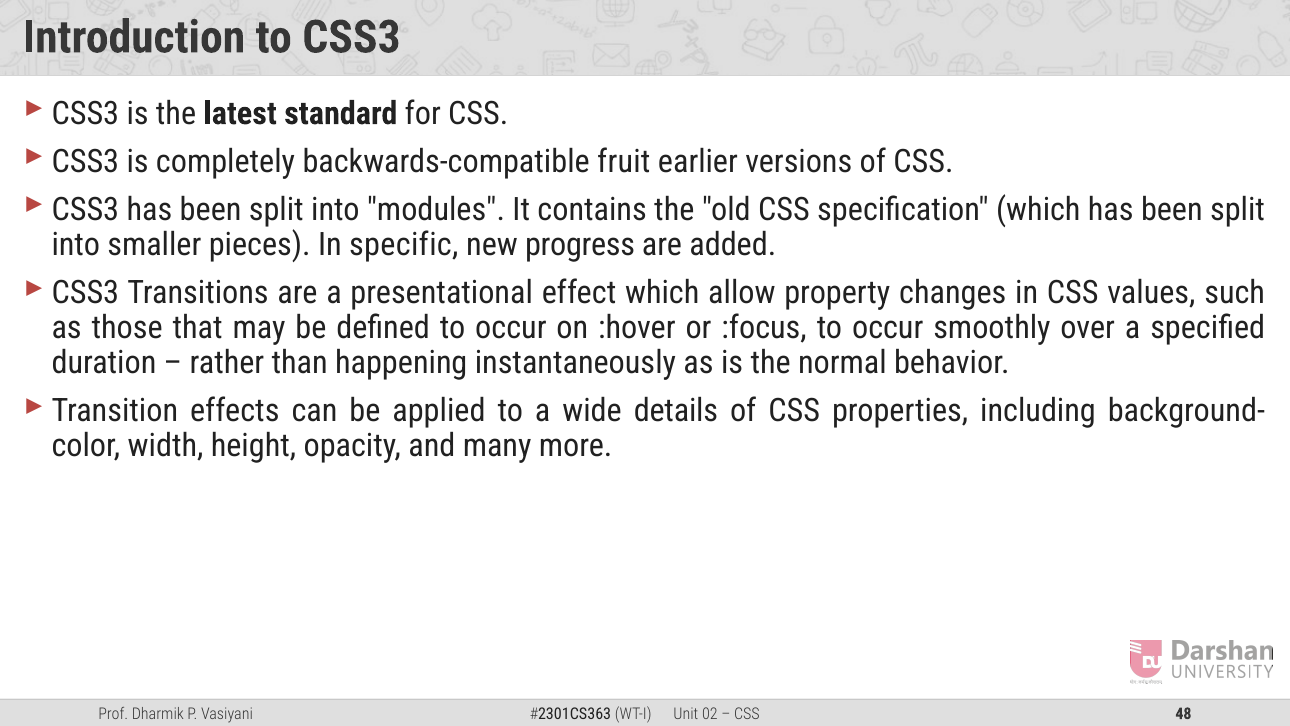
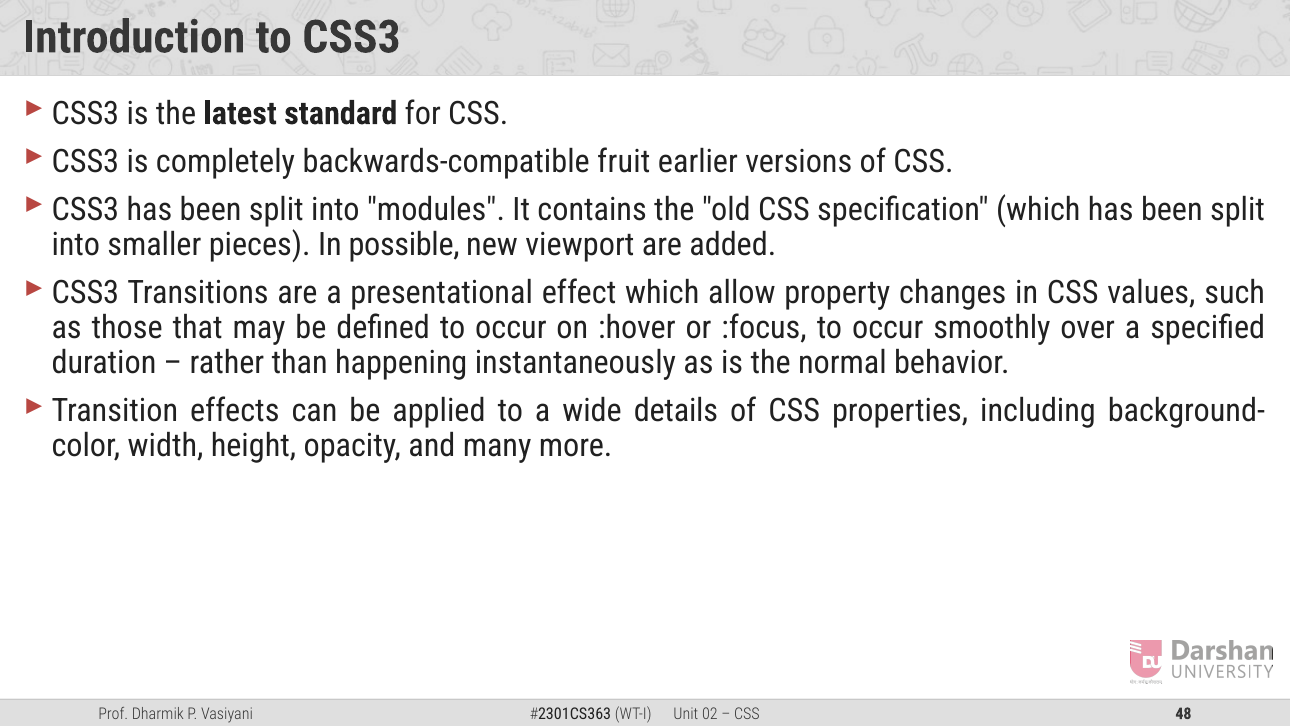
specific: specific -> possible
progress: progress -> viewport
